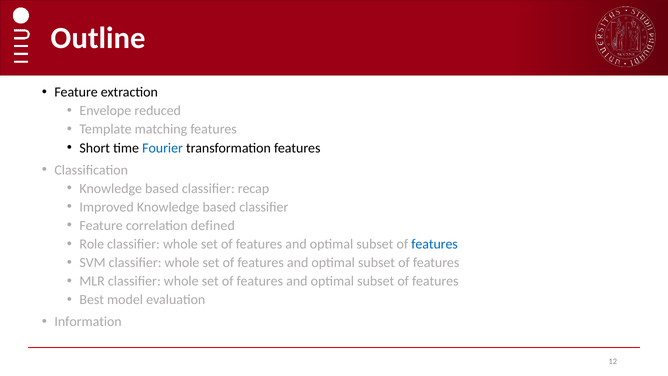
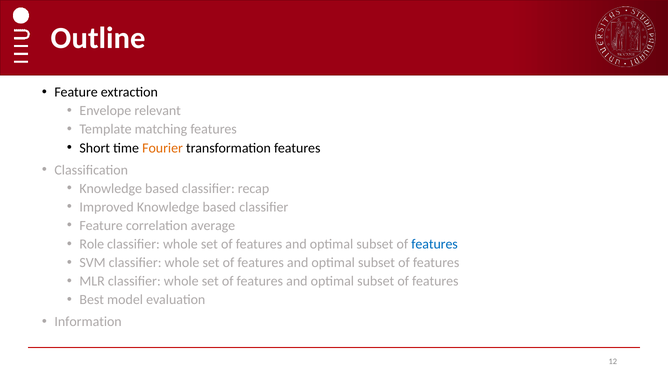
reduced: reduced -> relevant
Fourier colour: blue -> orange
defined: defined -> average
